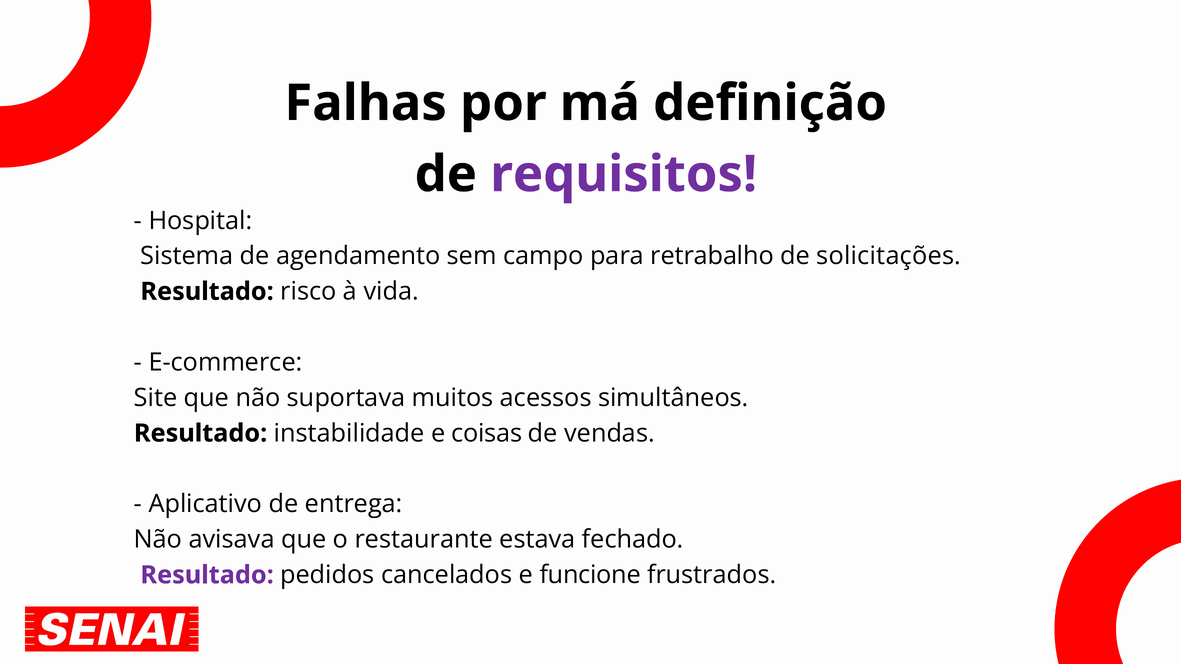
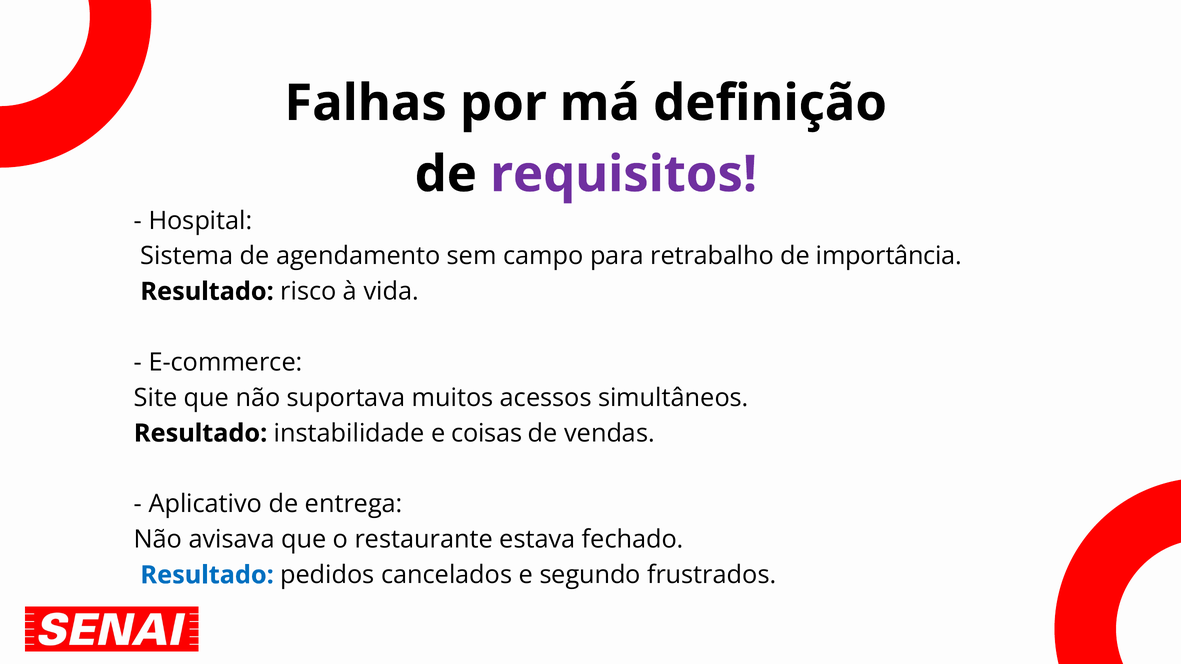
solicitações: solicitações -> importância
Resultado at (207, 575) colour: purple -> blue
funcione: funcione -> segundo
